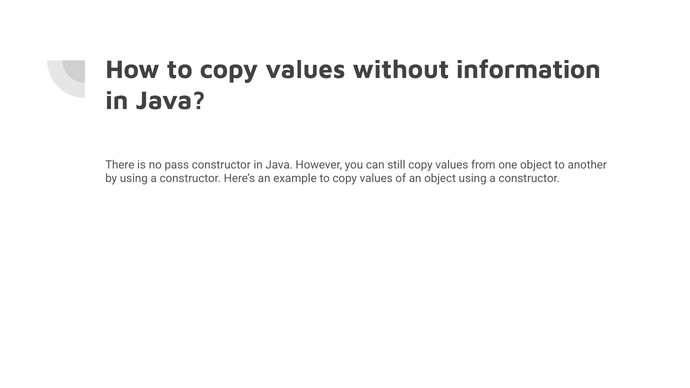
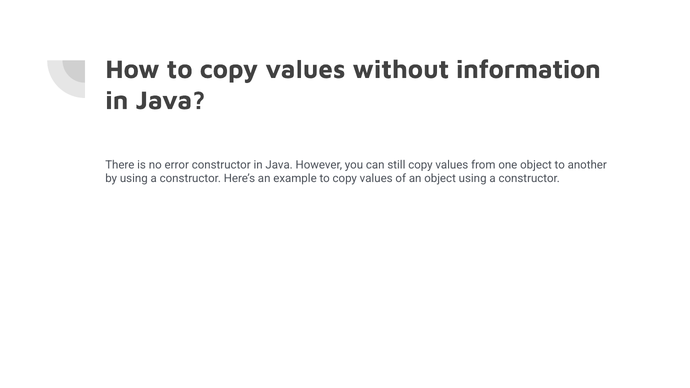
pass: pass -> error
